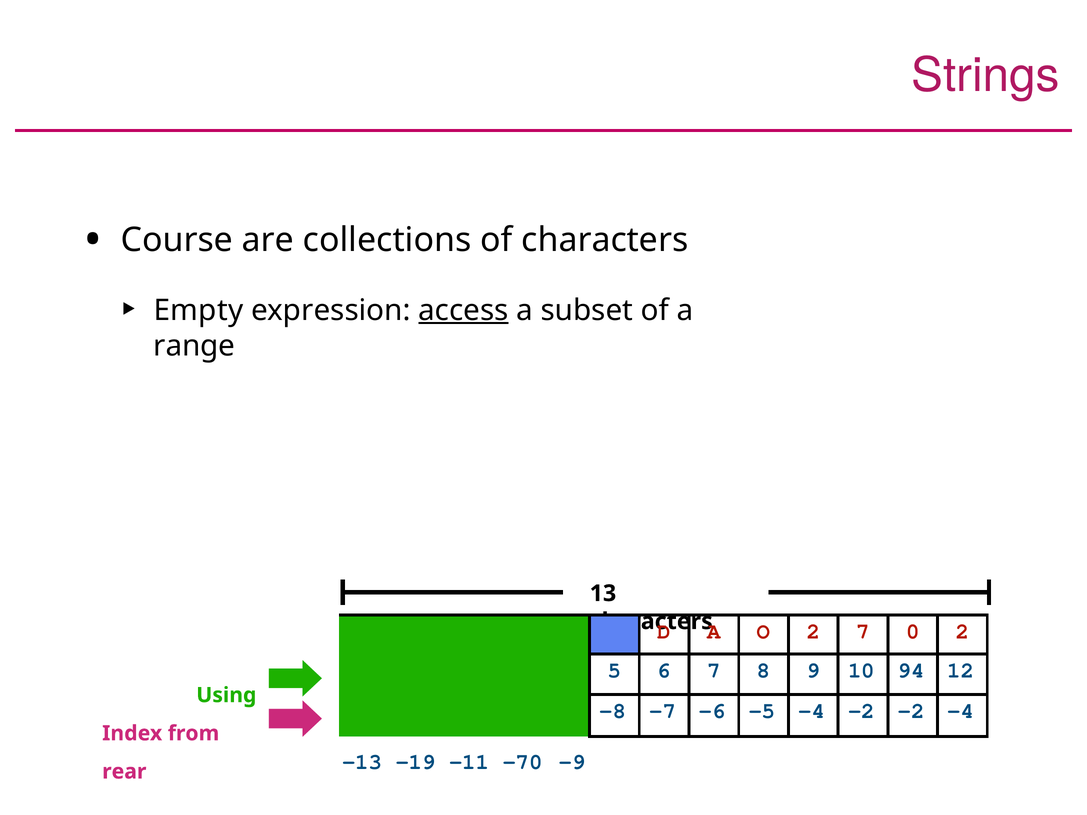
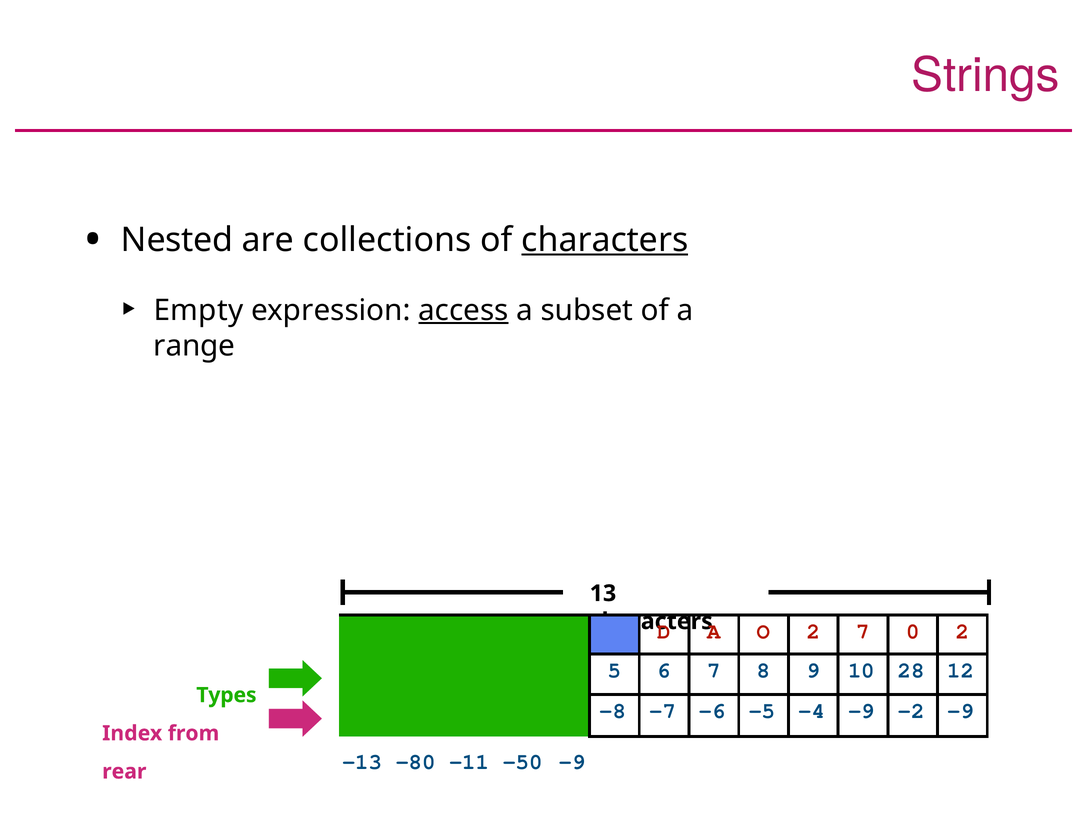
Course: Course -> Nested
characters at (605, 240) underline: none -> present
94: 94 -> 28
Using: Using -> Types
-4 -2: -2 -> -9
-2 -4: -4 -> -9
-19: -19 -> -80
-70: -70 -> -50
